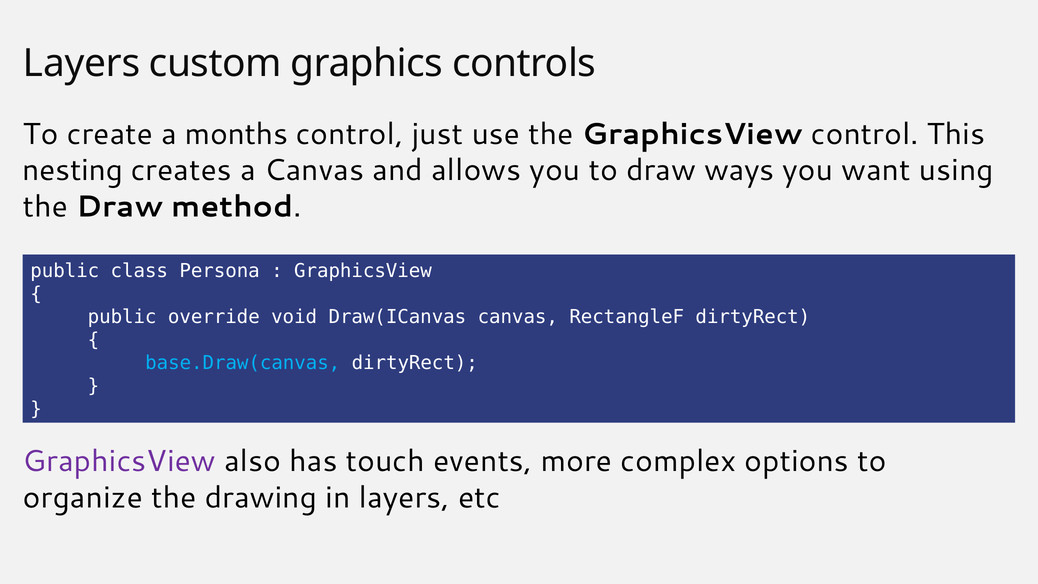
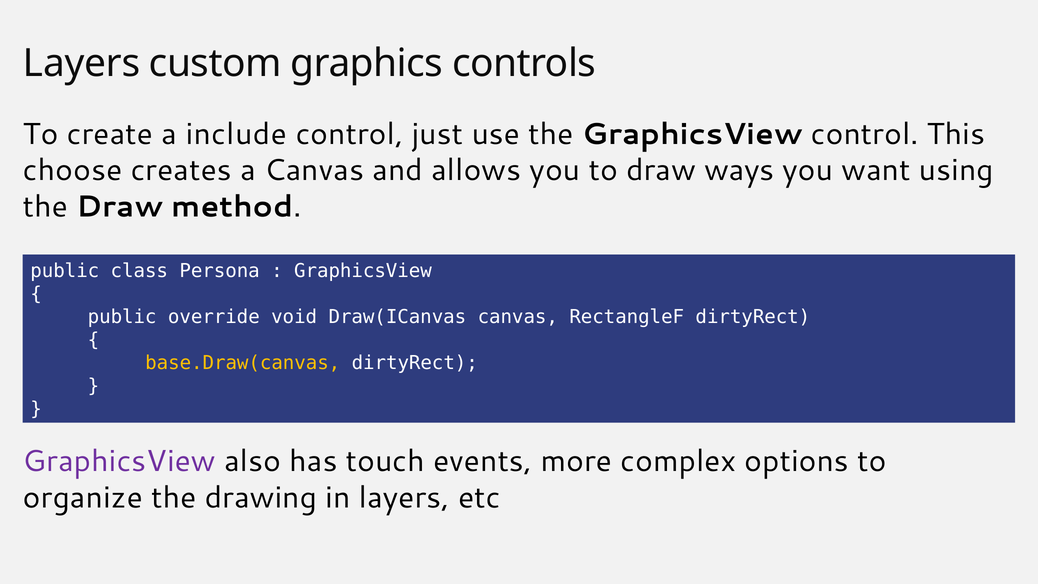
months: months -> include
nesting: nesting -> choose
base.Draw(canvas colour: light blue -> yellow
